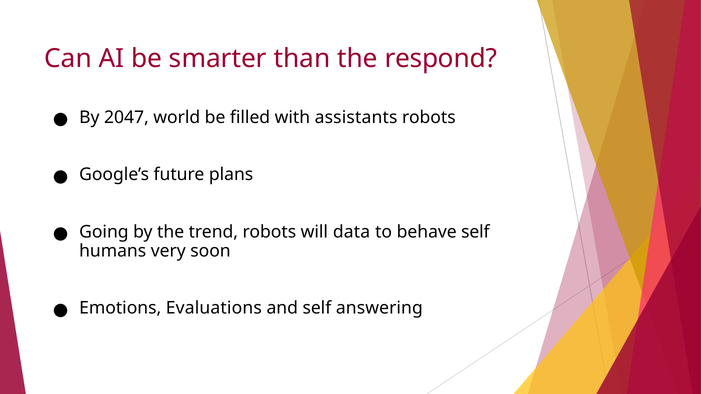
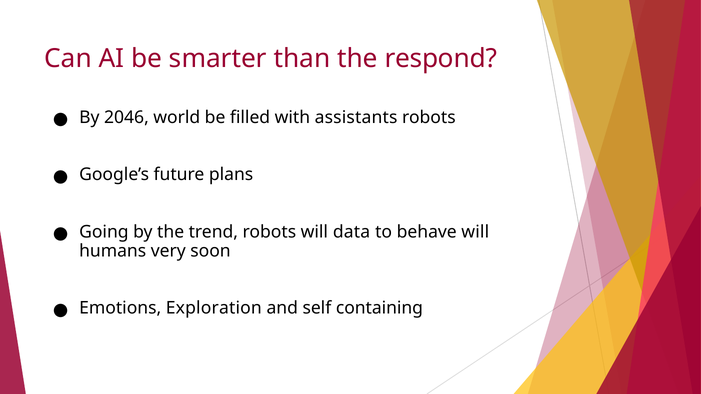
2047: 2047 -> 2046
behave self: self -> will
Evaluations: Evaluations -> Exploration
answering: answering -> containing
